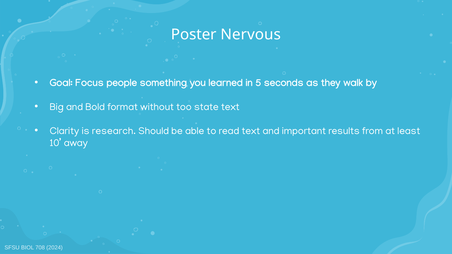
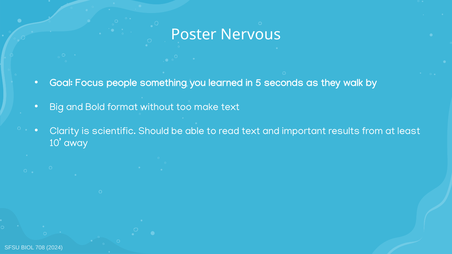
state: state -> make
research: research -> scientific
